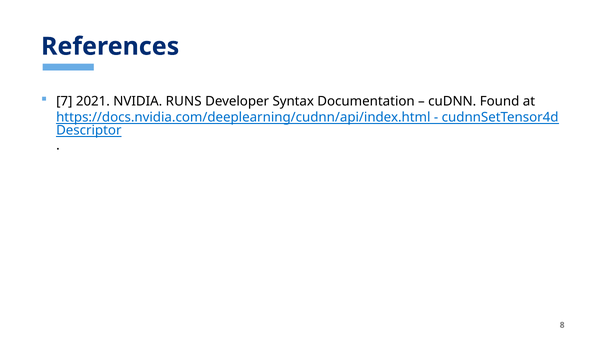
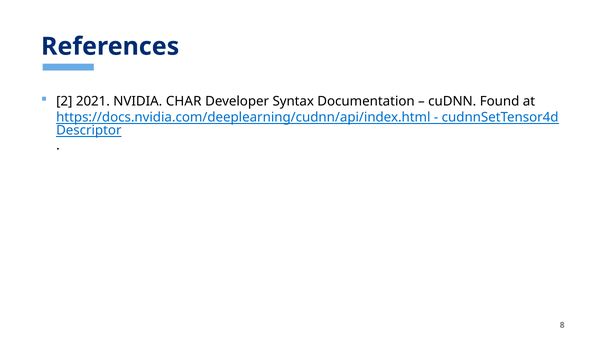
7: 7 -> 2
RUNS: RUNS -> CHAR
